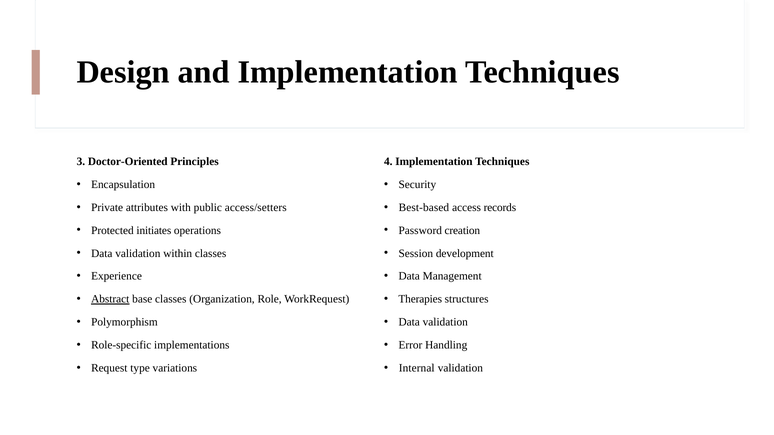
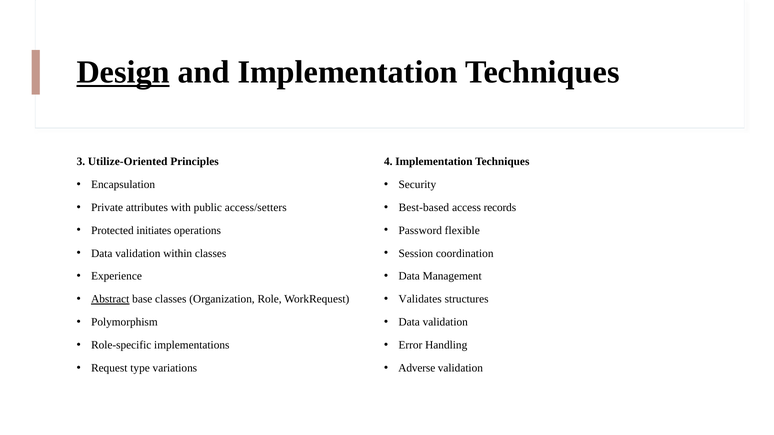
Design underline: none -> present
Doctor-Oriented: Doctor-Oriented -> Utilize-Oriented
creation: creation -> flexible
development: development -> coordination
Therapies: Therapies -> Validates
Internal: Internal -> Adverse
